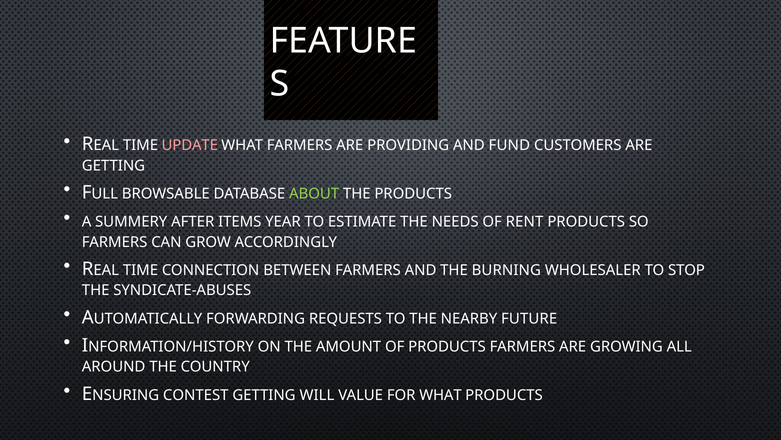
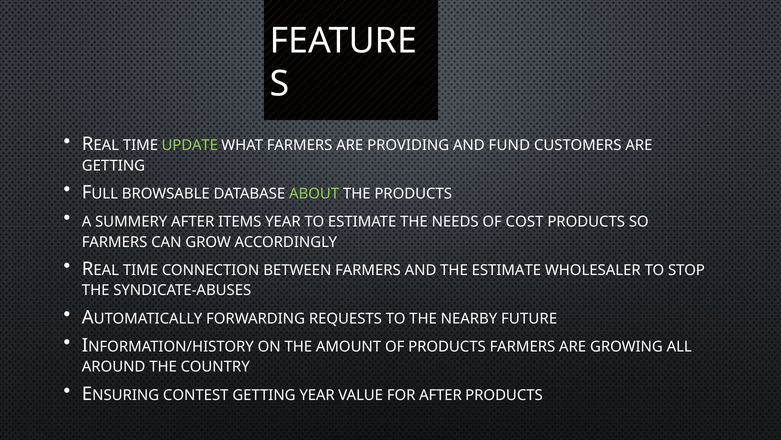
UPDATE colour: pink -> light green
RENT: RENT -> COST
THE BURNING: BURNING -> ESTIMATE
GETTING WILL: WILL -> YEAR
FOR WHAT: WHAT -> AFTER
